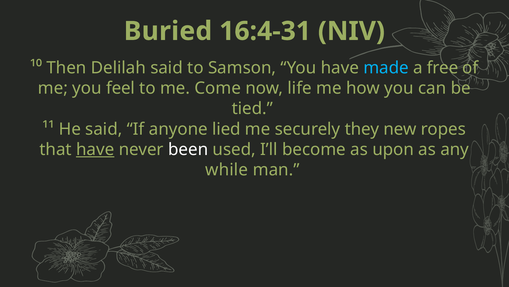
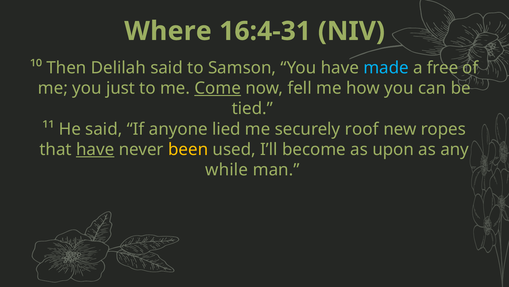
Buried: Buried -> Where
feel: feel -> just
Come underline: none -> present
life: life -> fell
they: they -> roof
been colour: white -> yellow
